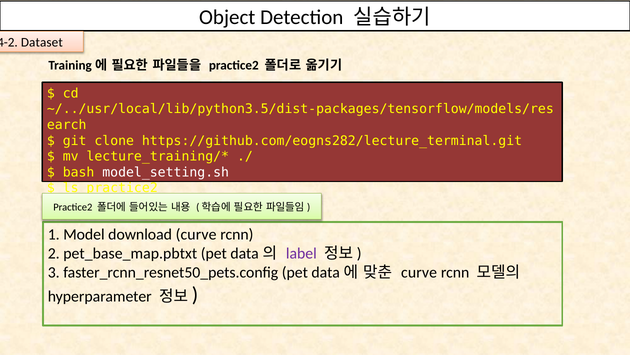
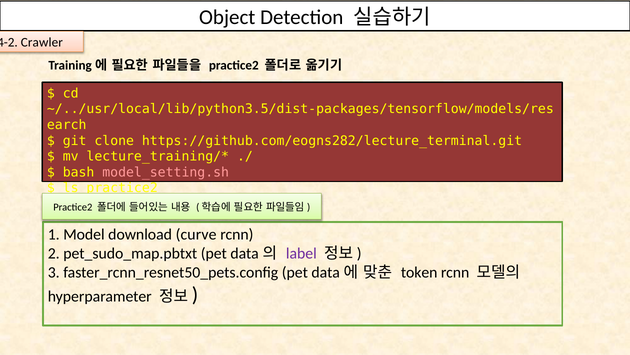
Dataset: Dataset -> Crawler
model_setting.sh colour: white -> pink
pet_base_map.pbtxt: pet_base_map.pbtxt -> pet_sudo_map.pbtxt
curve at (419, 272): curve -> token
